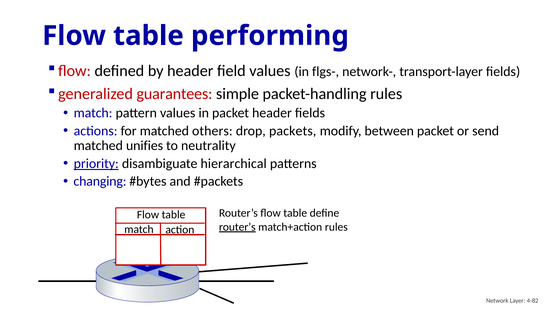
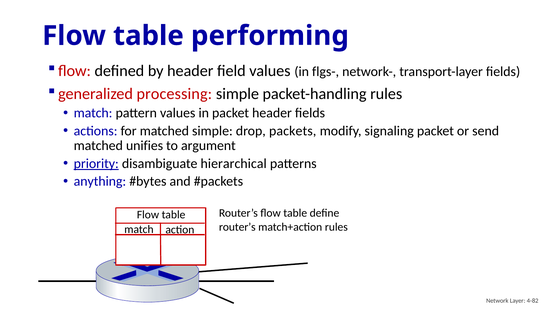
guarantees: guarantees -> processing
matched others: others -> simple
between: between -> signaling
neutrality: neutrality -> argument
changing: changing -> anything
router’s at (237, 227) underline: present -> none
